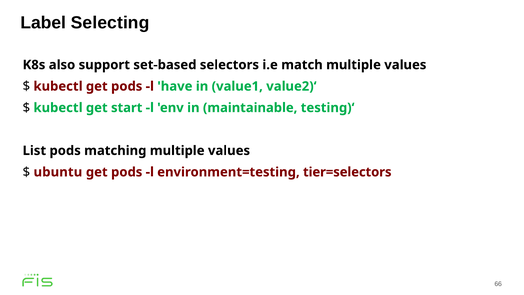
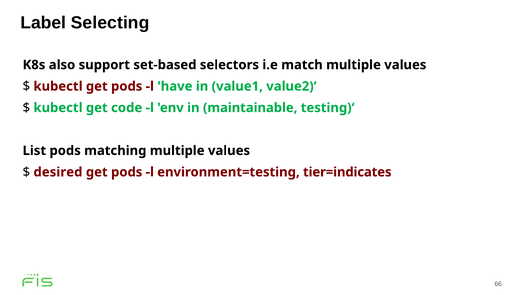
start: start -> code
ubuntu: ubuntu -> desired
tier=selectors: tier=selectors -> tier=indicates
